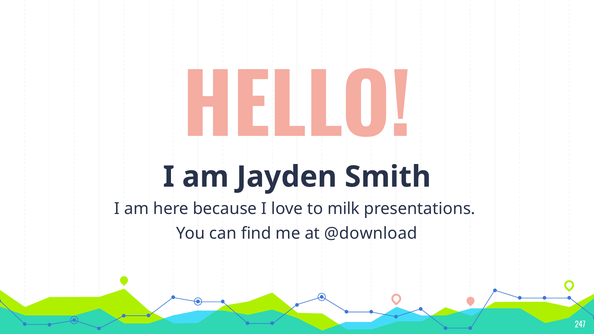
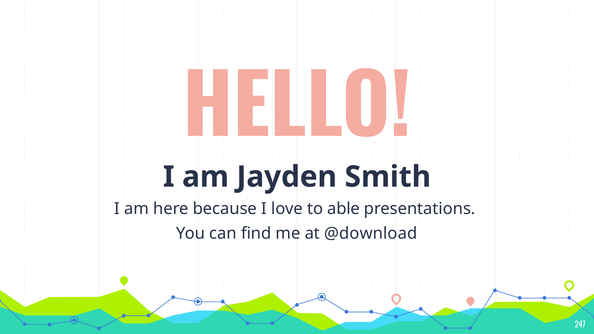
milk: milk -> able
